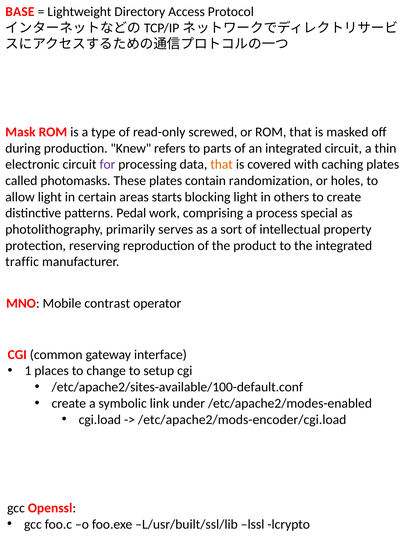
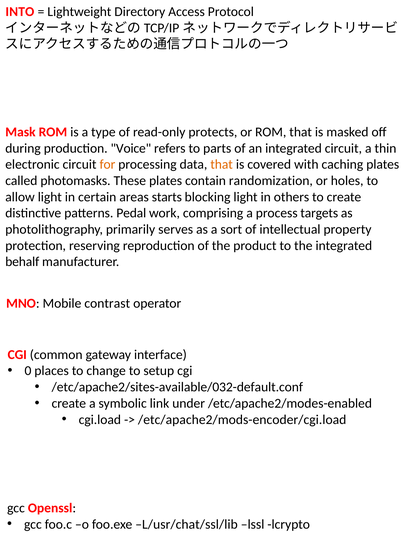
BASE: BASE -> INTO
screwed: screwed -> protects
Knew: Knew -> Voice
for colour: purple -> orange
special: special -> targets
traffic: traffic -> behalf
1: 1 -> 0
/etc/apache2/sites-available/100-default.conf: /etc/apache2/sites-available/100-default.conf -> /etc/apache2/sites-available/032-default.conf
L/usr/built/ssl/lib: L/usr/built/ssl/lib -> L/usr/chat/ssl/lib
